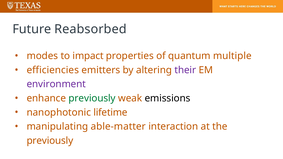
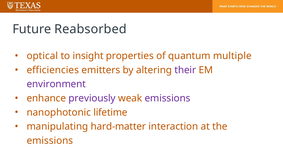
modes: modes -> optical
impact: impact -> insight
previously at (92, 98) colour: green -> purple
emissions at (168, 98) colour: black -> purple
able-matter: able-matter -> hard-matter
previously at (50, 141): previously -> emissions
